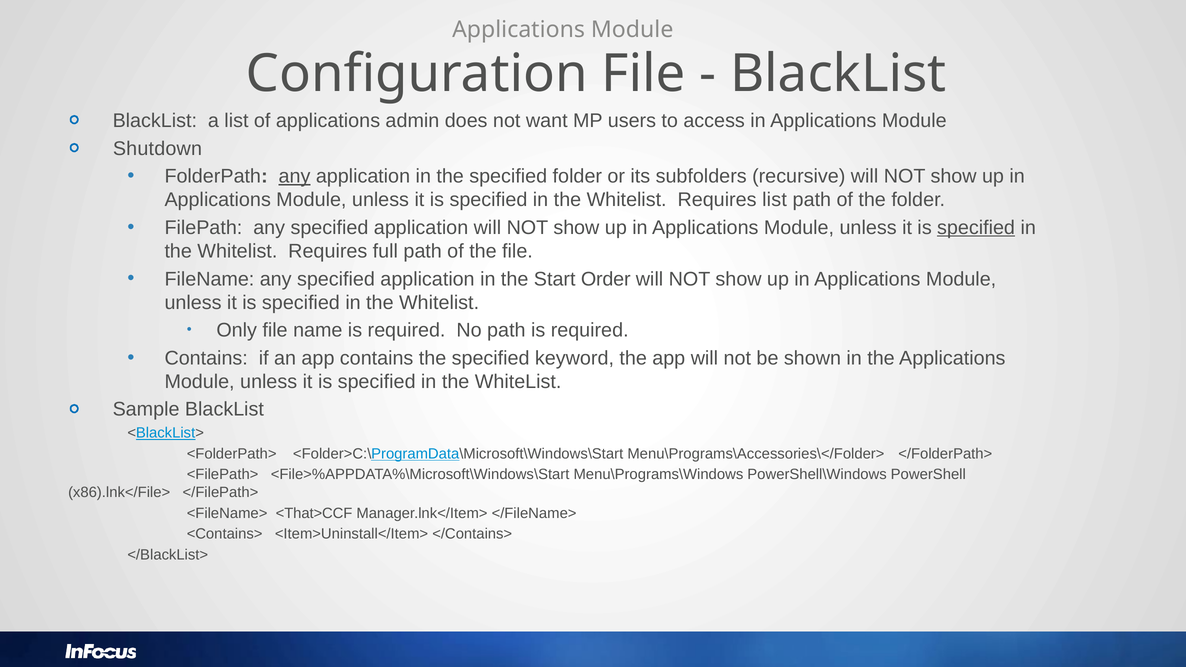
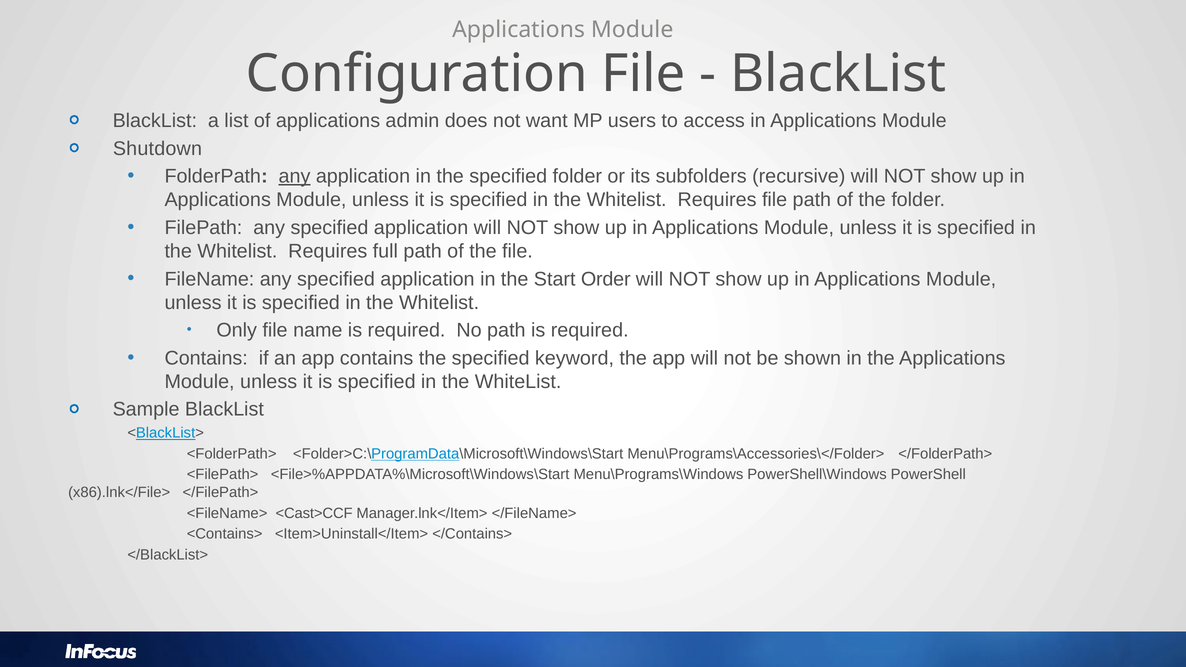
Requires list: list -> file
specified at (976, 228) underline: present -> none
<That>CCF: <That>CCF -> <Cast>CCF
